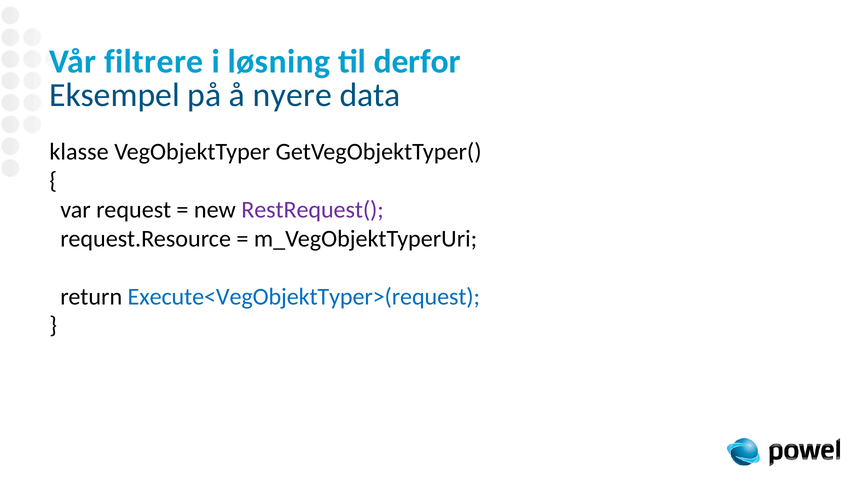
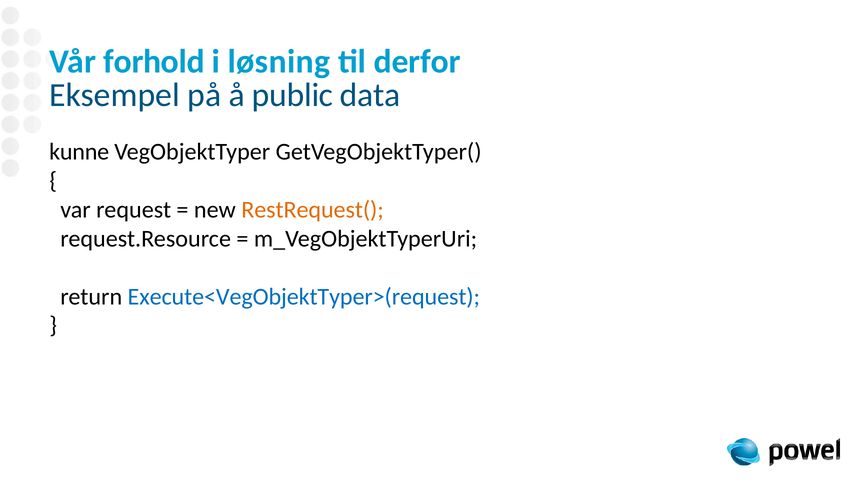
filtrere: filtrere -> forhold
nyere: nyere -> public
klasse: klasse -> kunne
RestRequest( colour: purple -> orange
